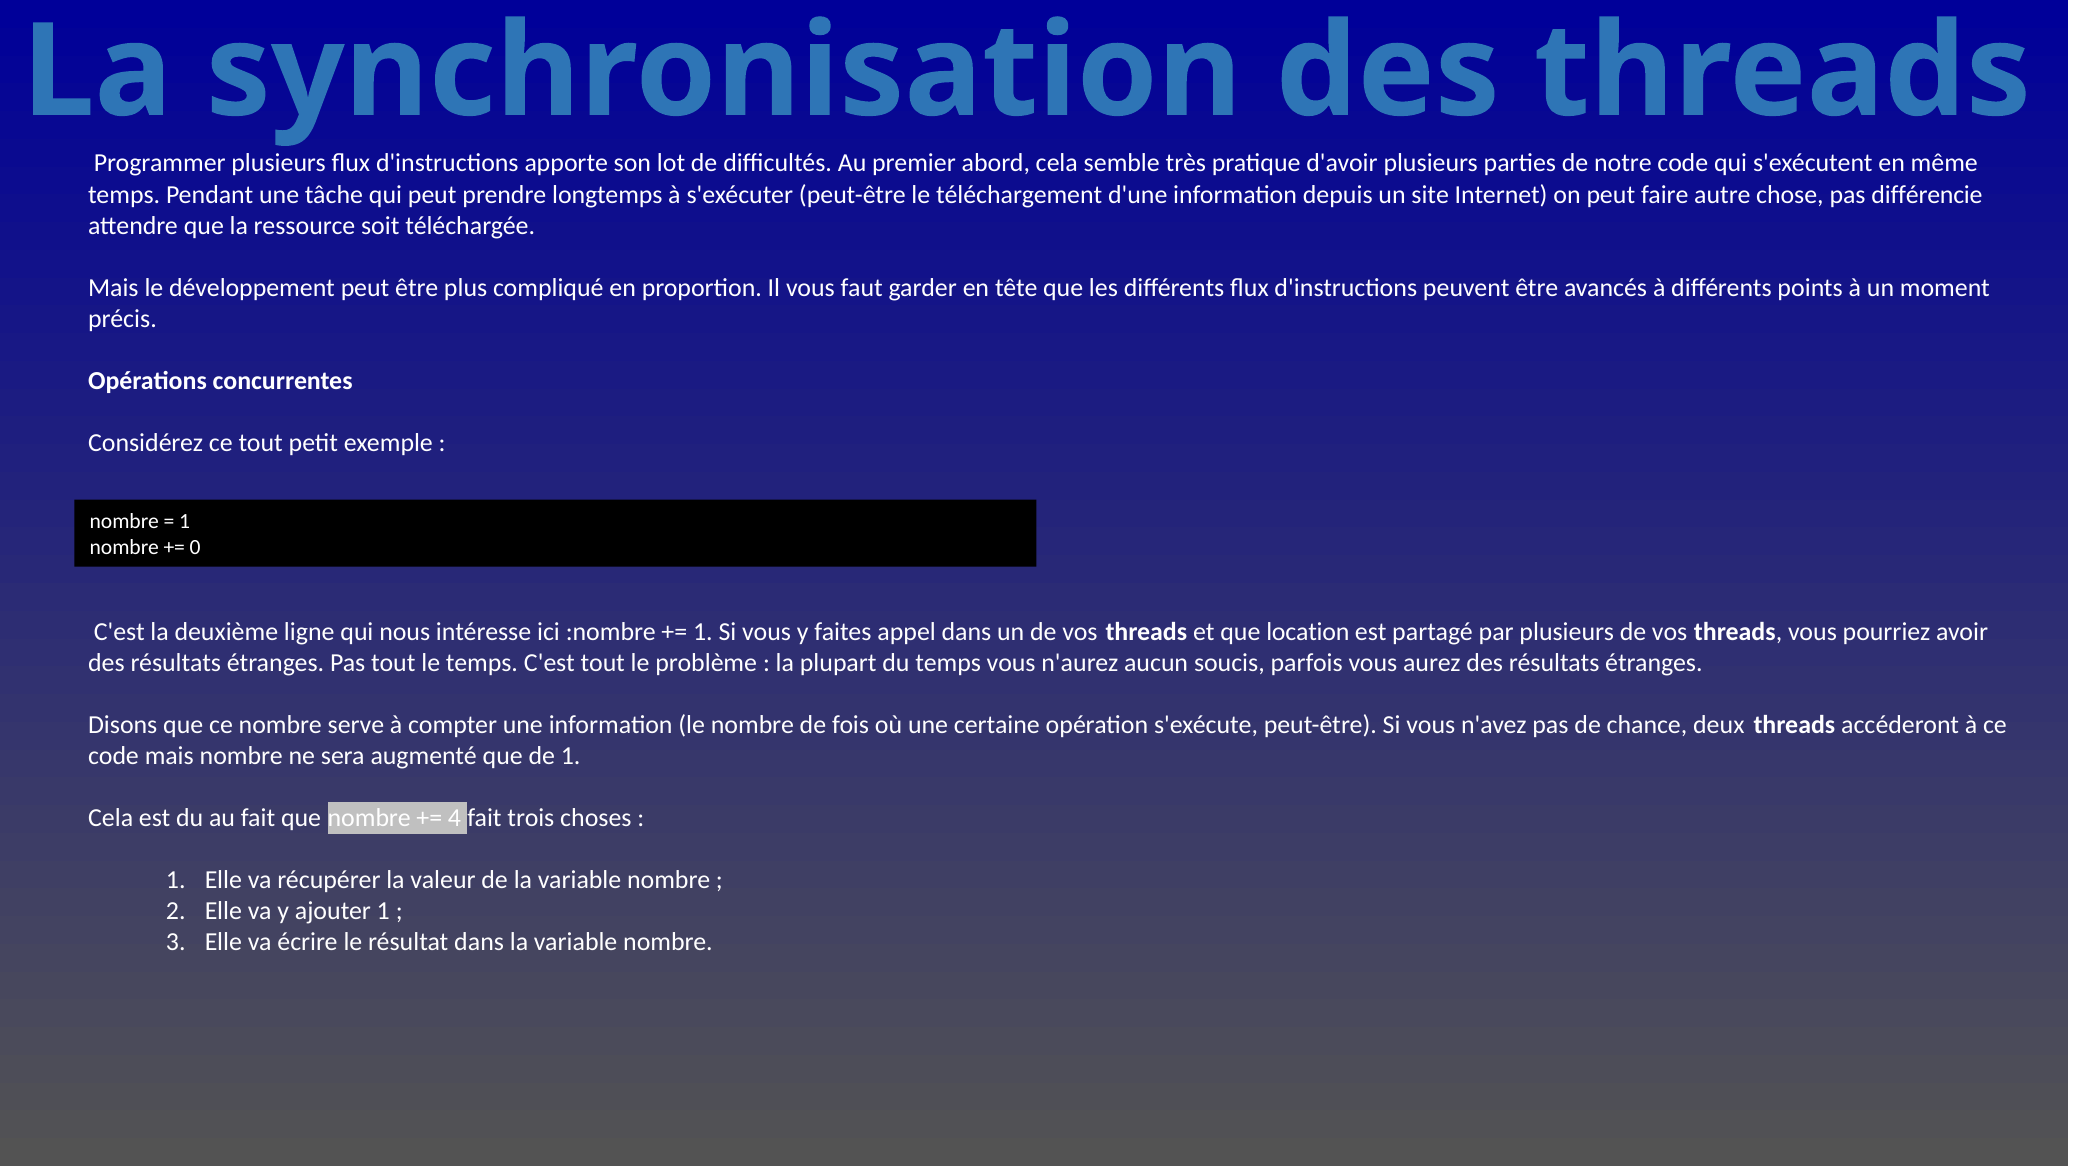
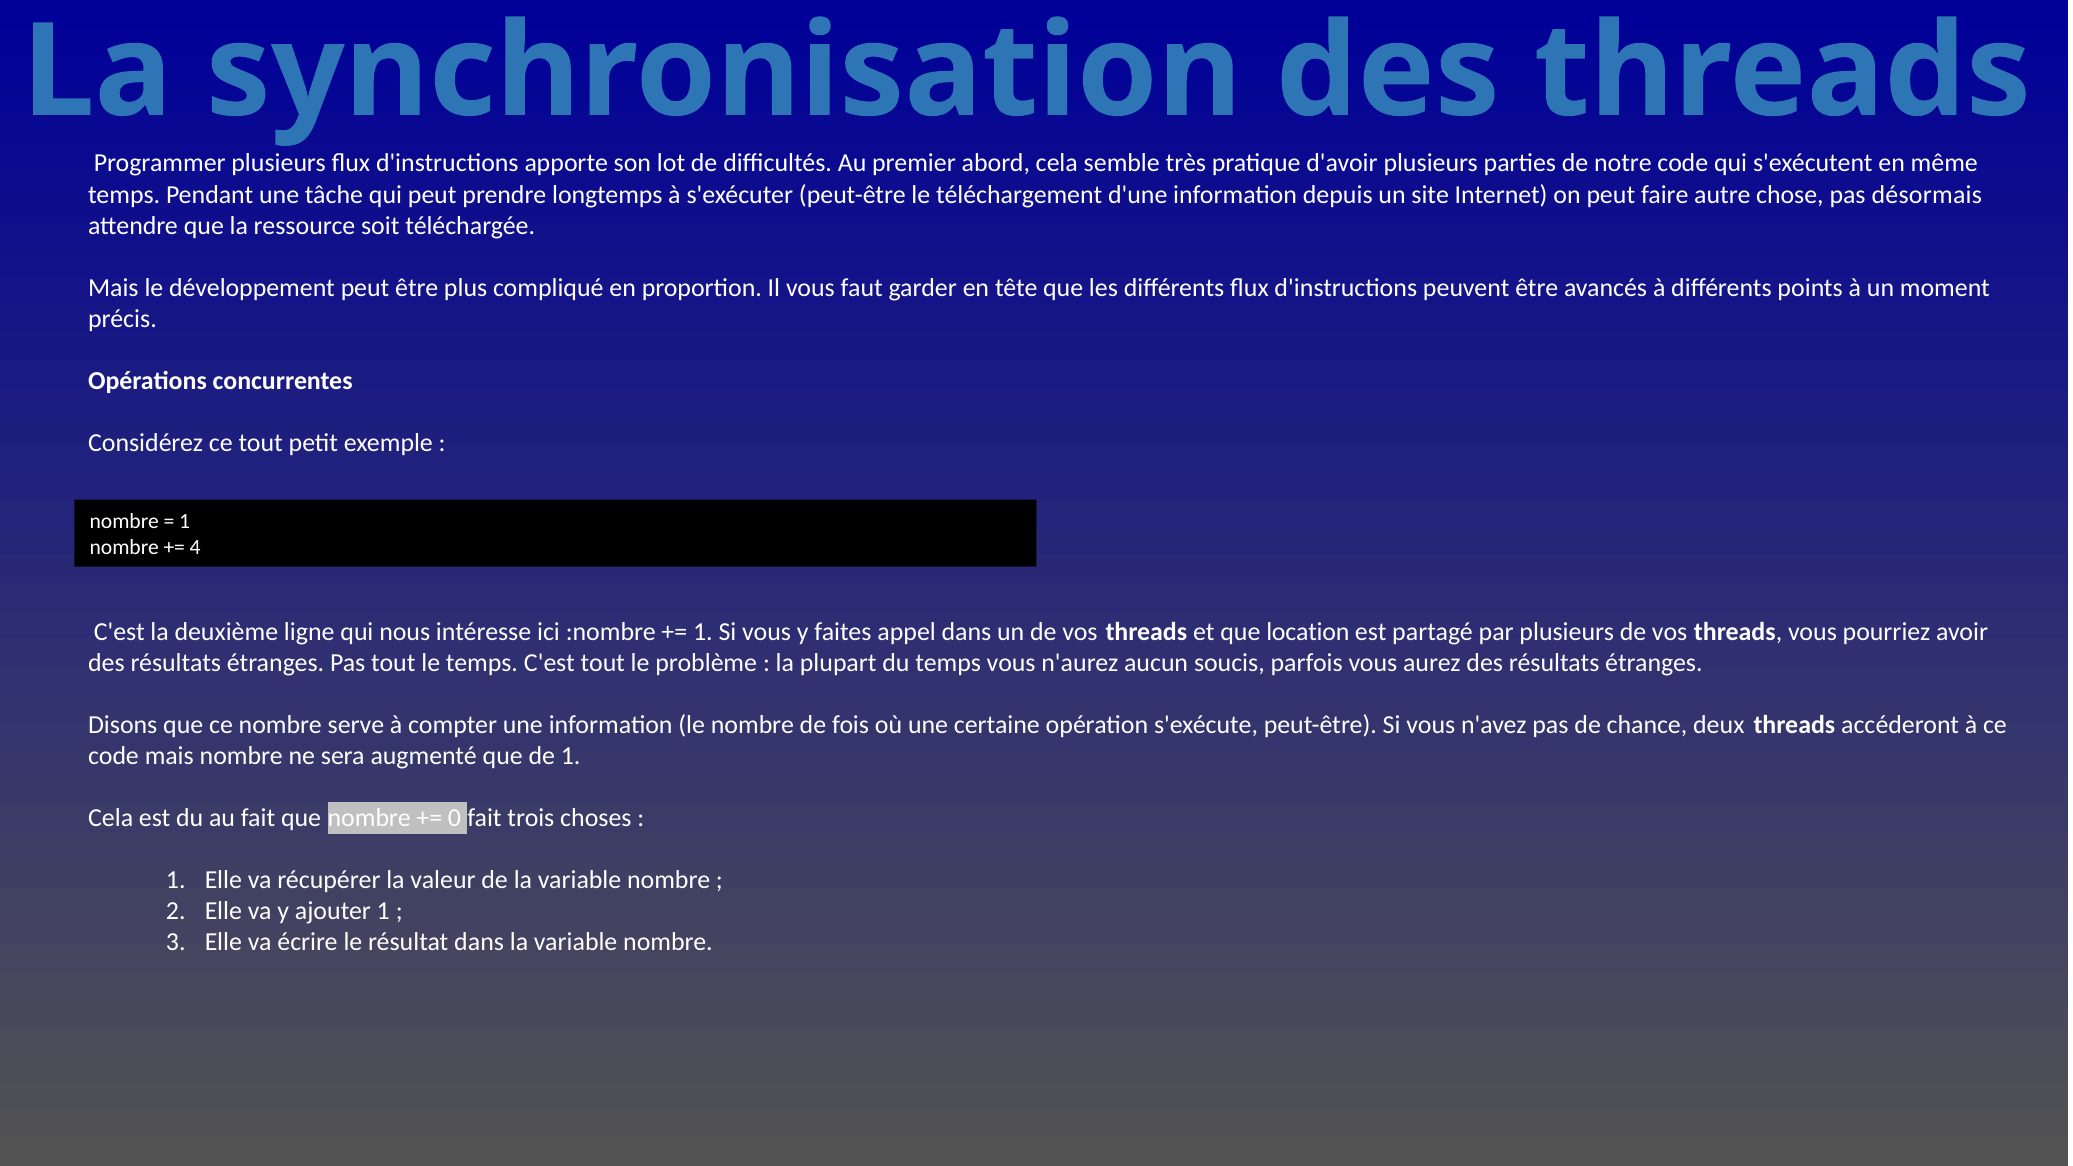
différencie: différencie -> désormais
0: 0 -> 4
4: 4 -> 0
